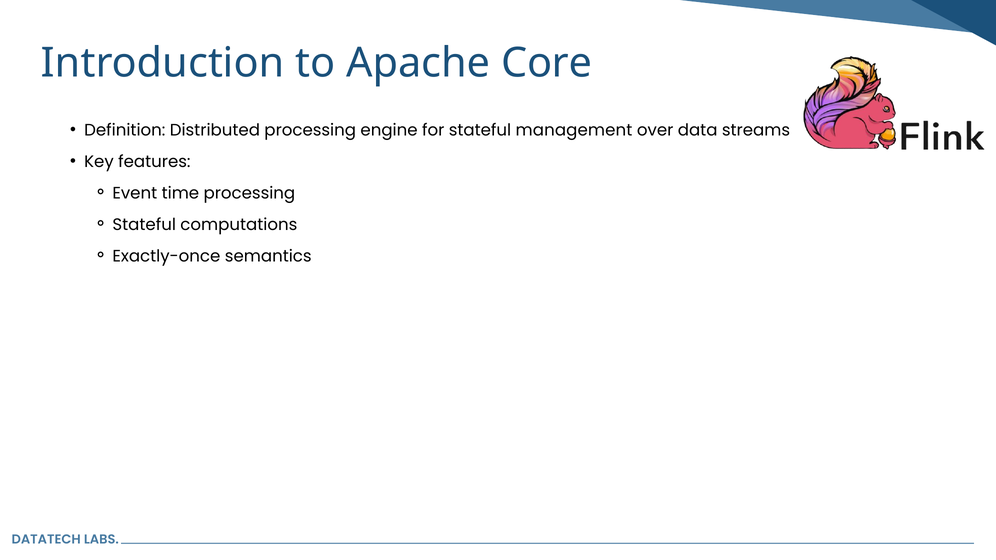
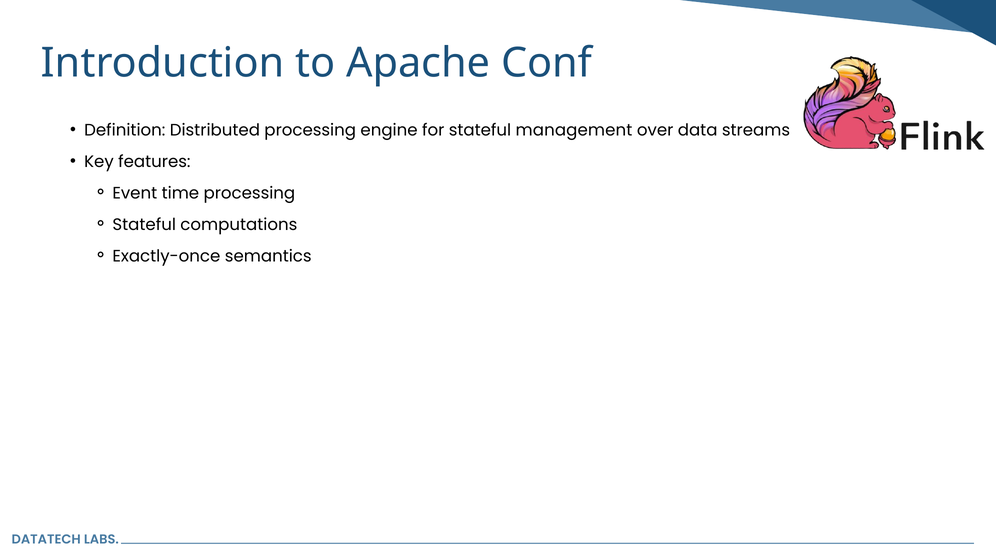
Core: Core -> Conf
